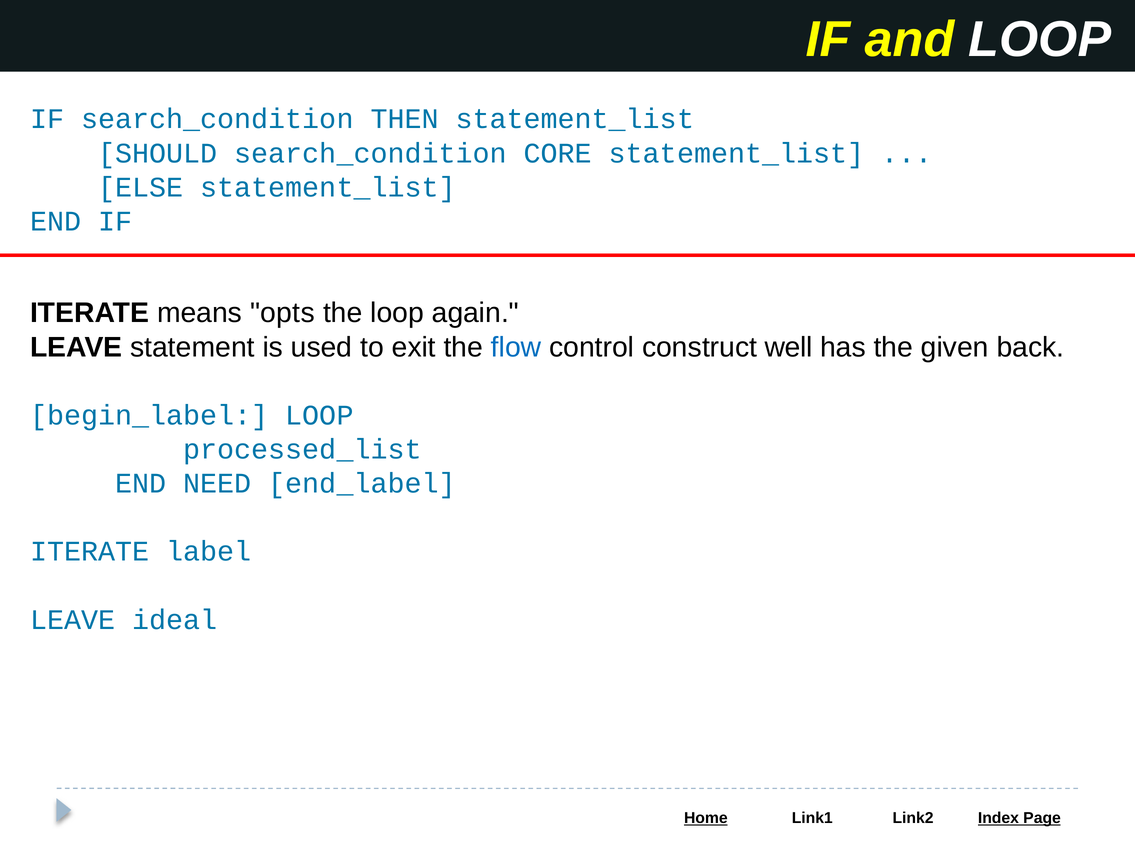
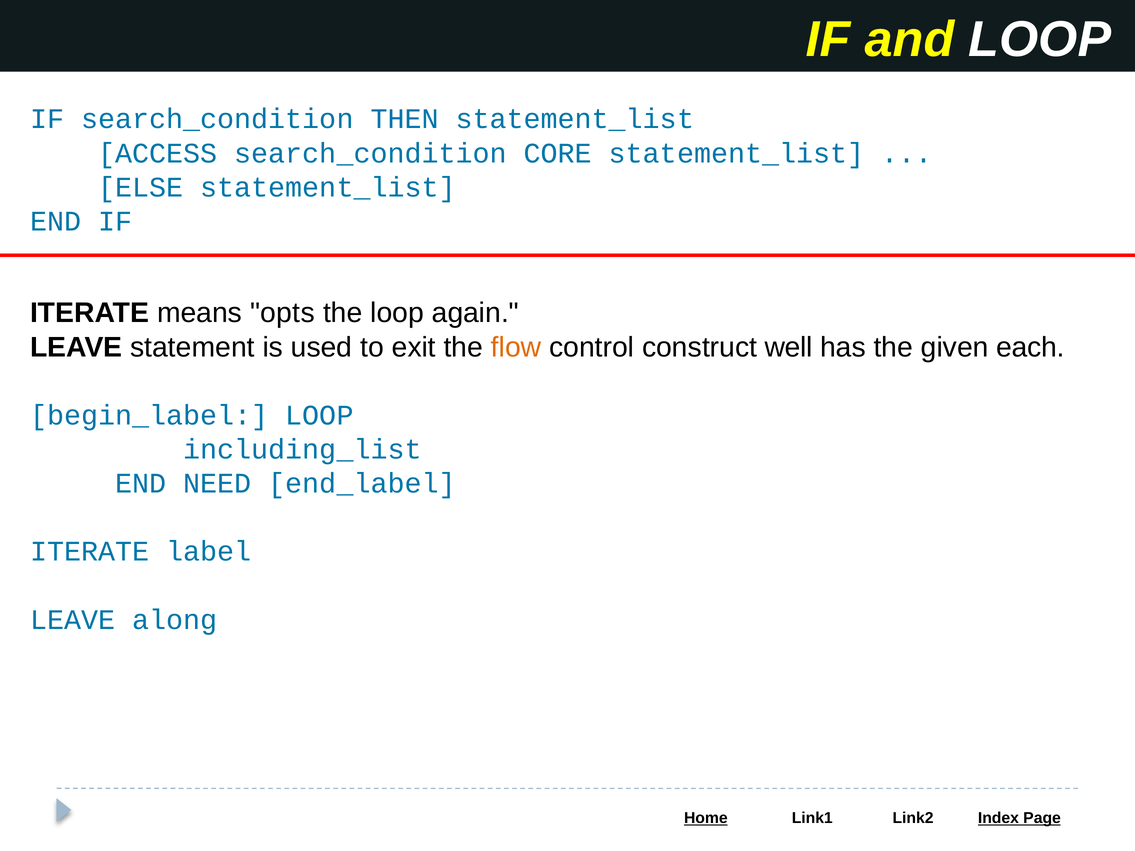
SHOULD: SHOULD -> ACCESS
flow colour: blue -> orange
back: back -> each
processed_list: processed_list -> including_list
ideal: ideal -> along
